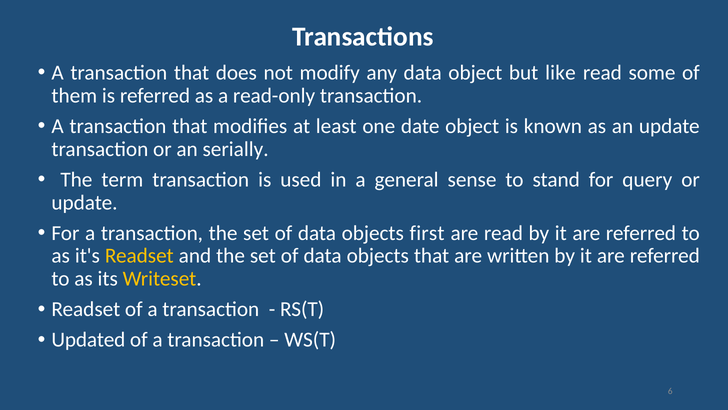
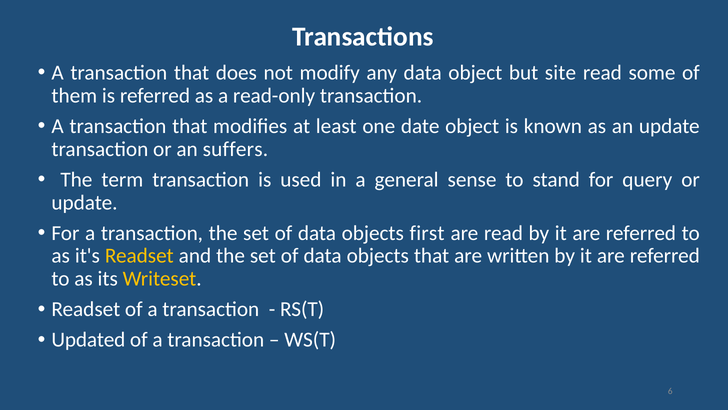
like: like -> site
serially: serially -> suffers
